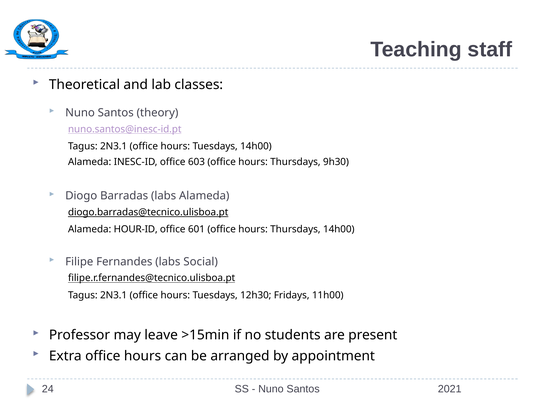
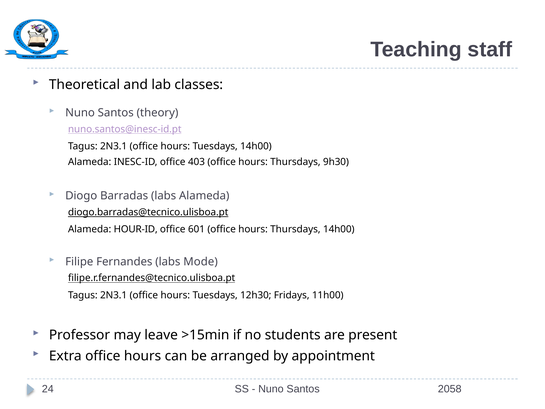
603: 603 -> 403
Social: Social -> Mode
2021: 2021 -> 2058
